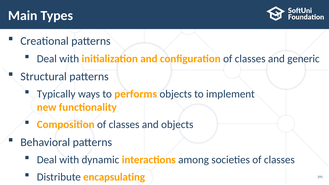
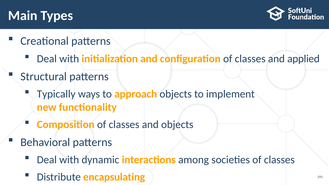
generic: generic -> applied
performs: performs -> approach
